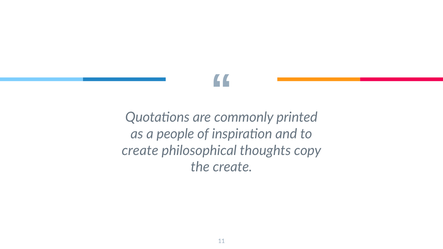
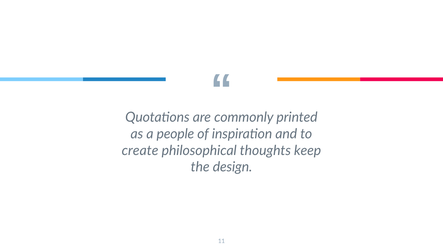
copy: copy -> keep
the create: create -> design
